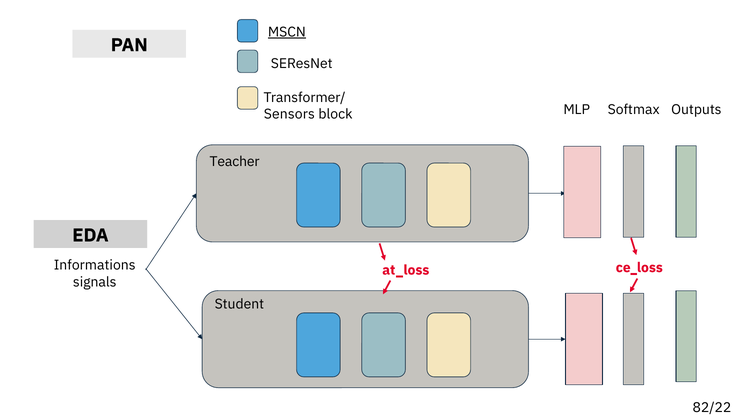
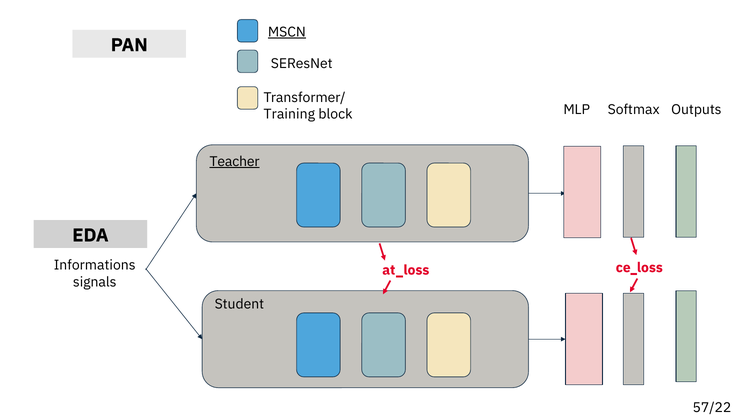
Sensors: Sensors -> Training
Teacher underline: none -> present
82/22: 82/22 -> 57/22
